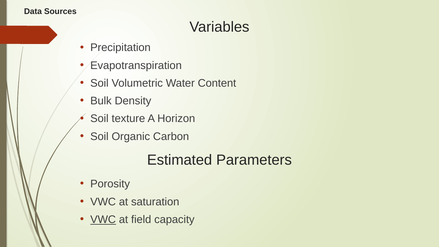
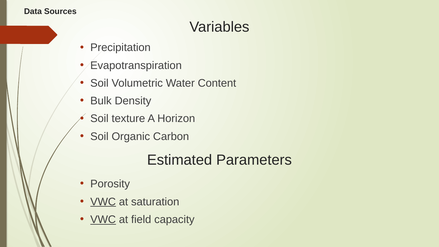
VWC at (103, 202) underline: none -> present
